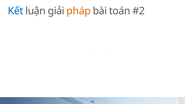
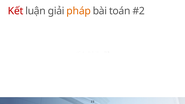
Kết colour: blue -> red
